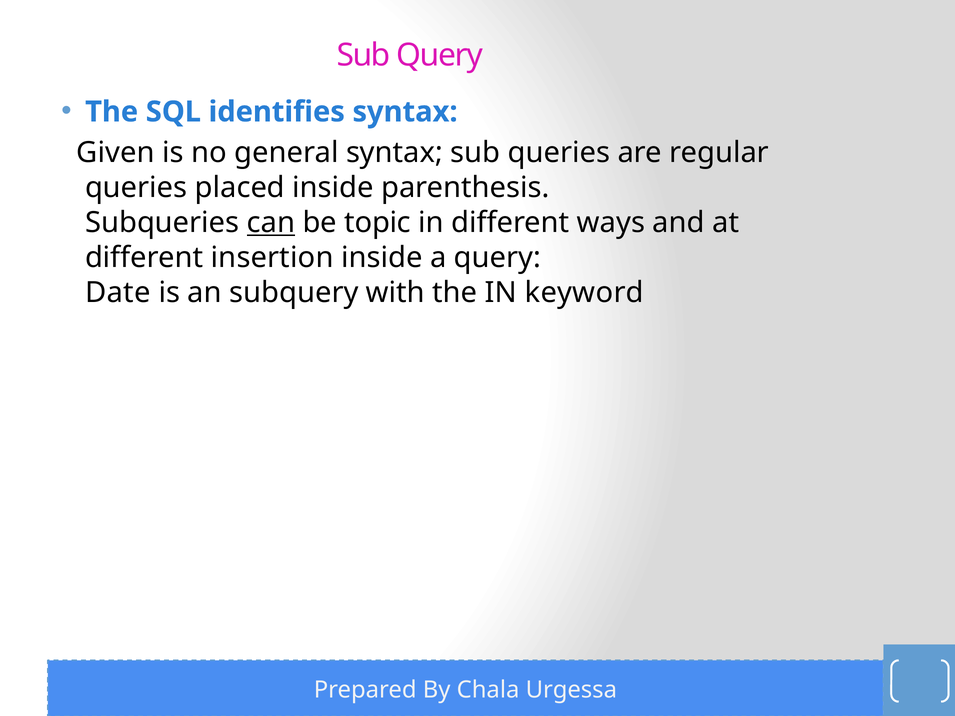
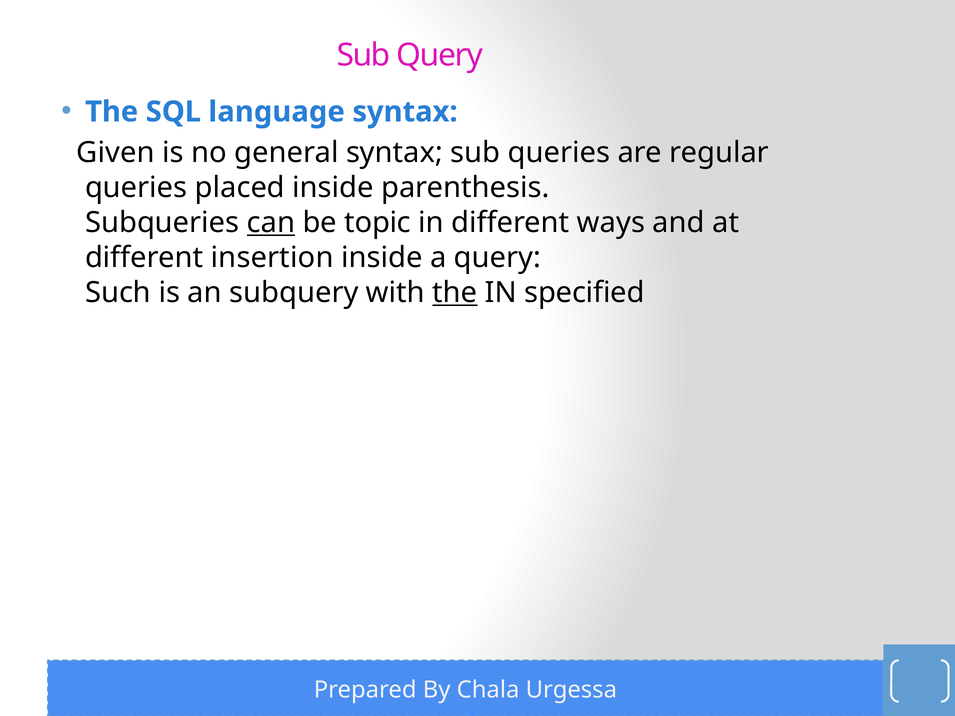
identifies: identifies -> language
Date: Date -> Such
the at (455, 293) underline: none -> present
keyword: keyword -> specified
